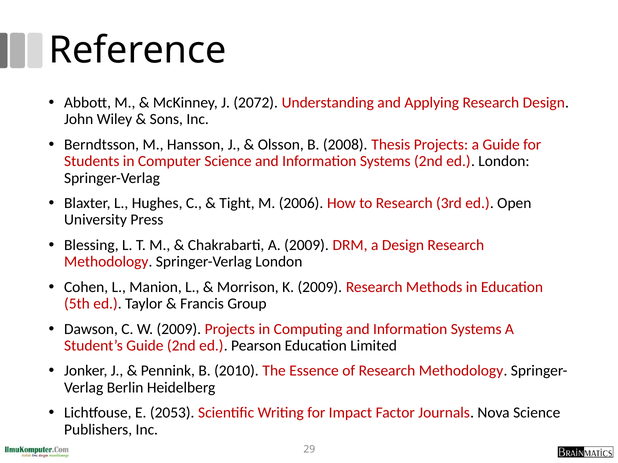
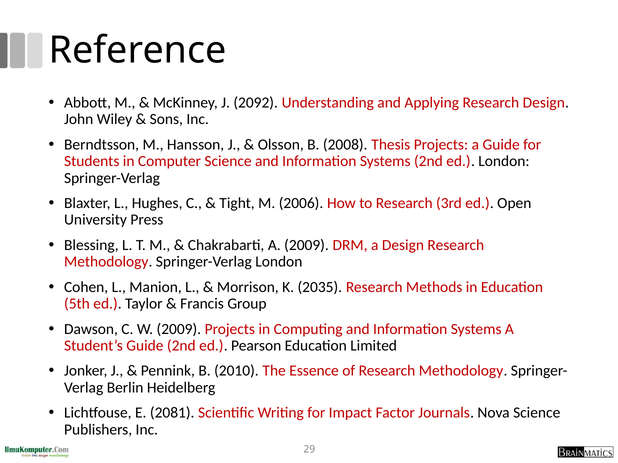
2072: 2072 -> 2092
K 2009: 2009 -> 2035
2053: 2053 -> 2081
